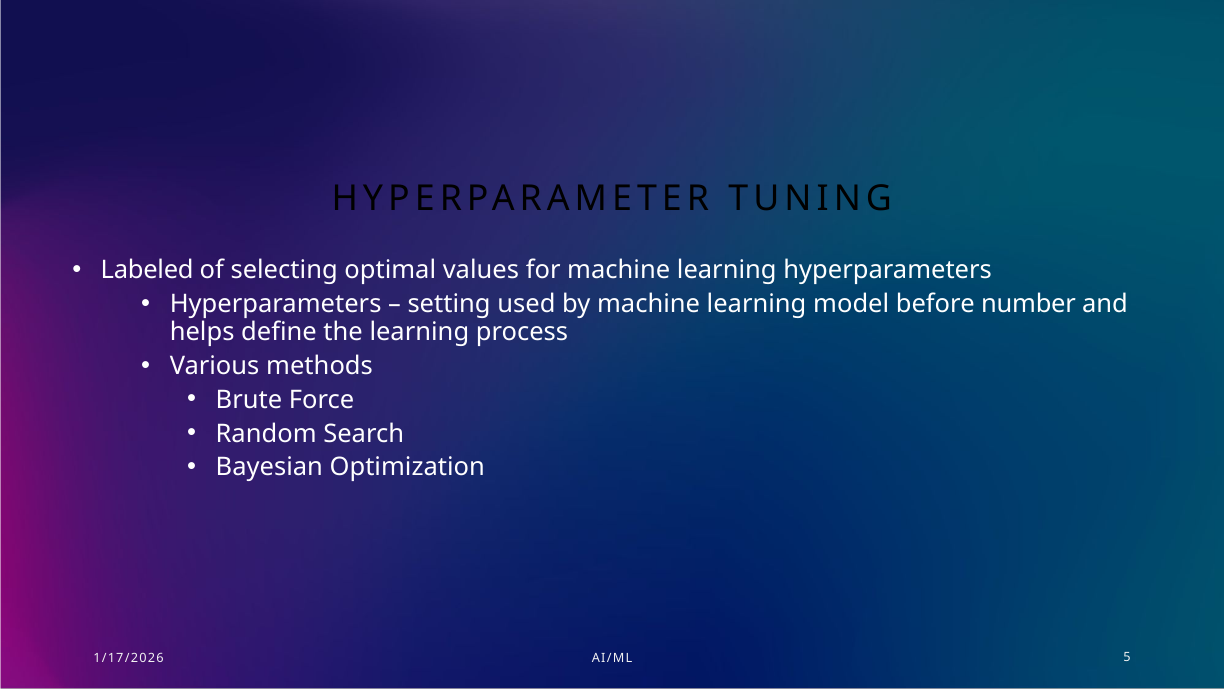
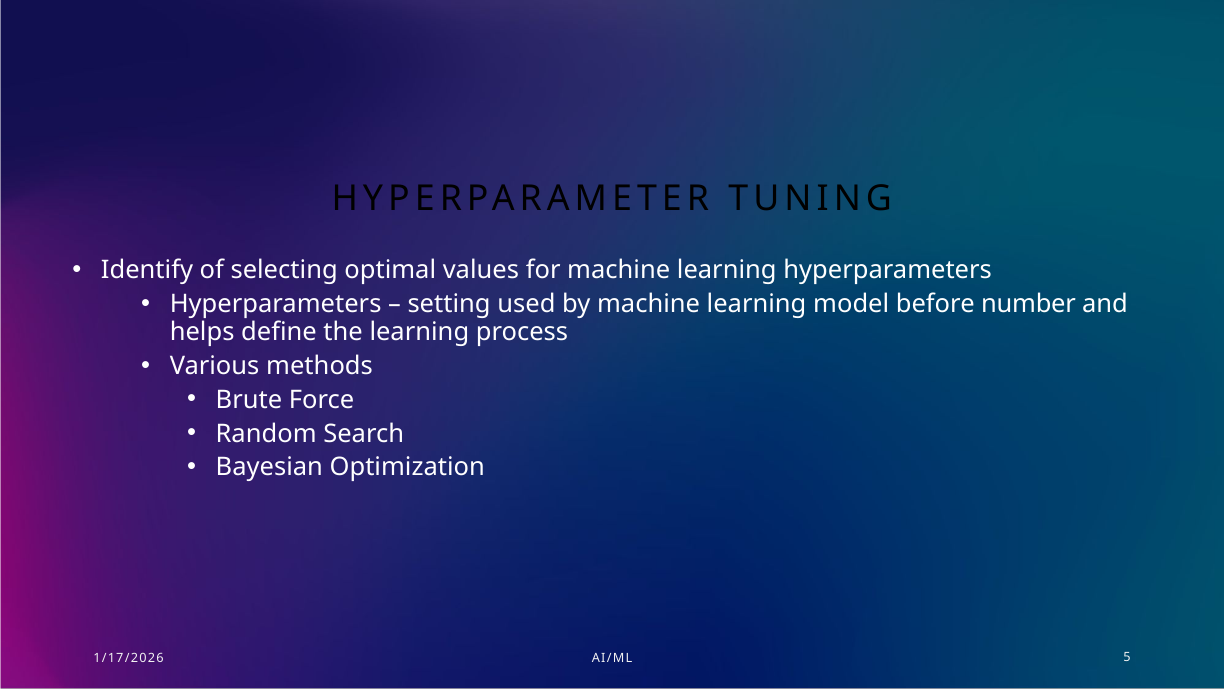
Labeled: Labeled -> Identify
